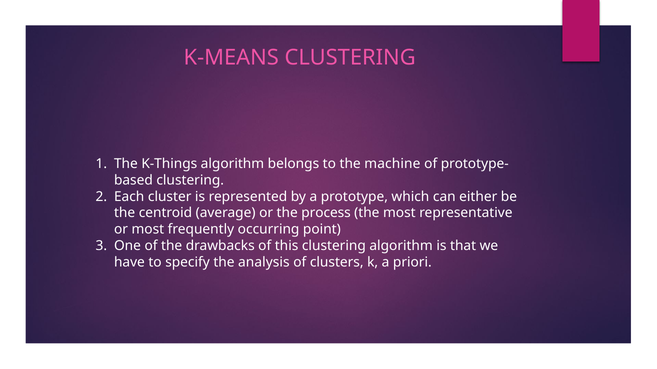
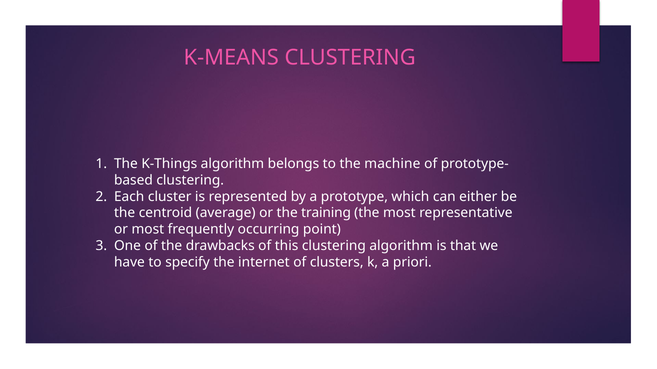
process: process -> training
analysis: analysis -> internet
